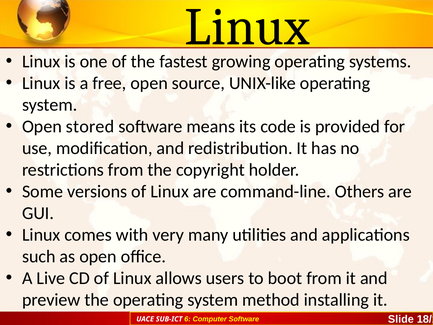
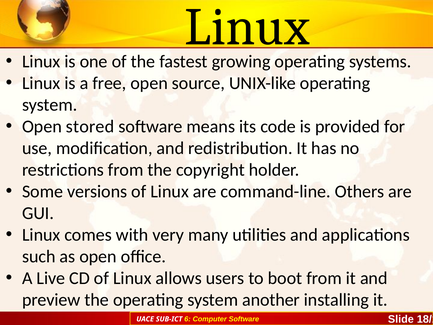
method: method -> another
